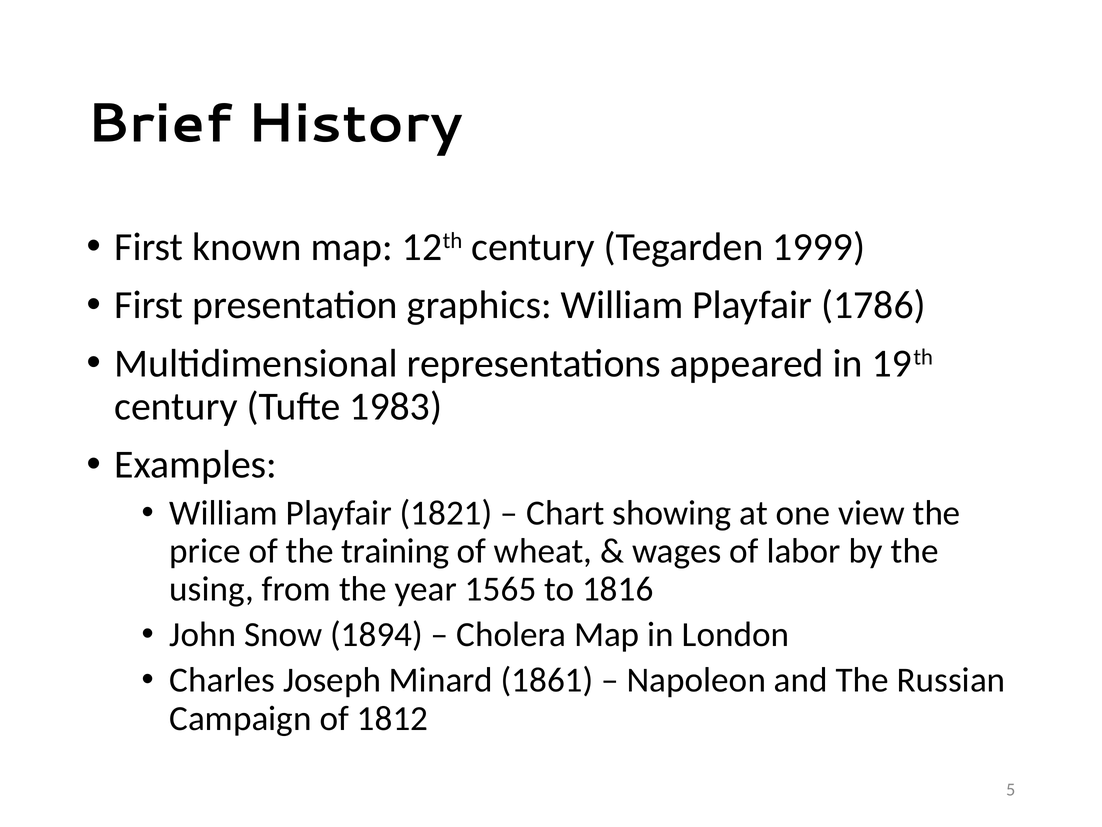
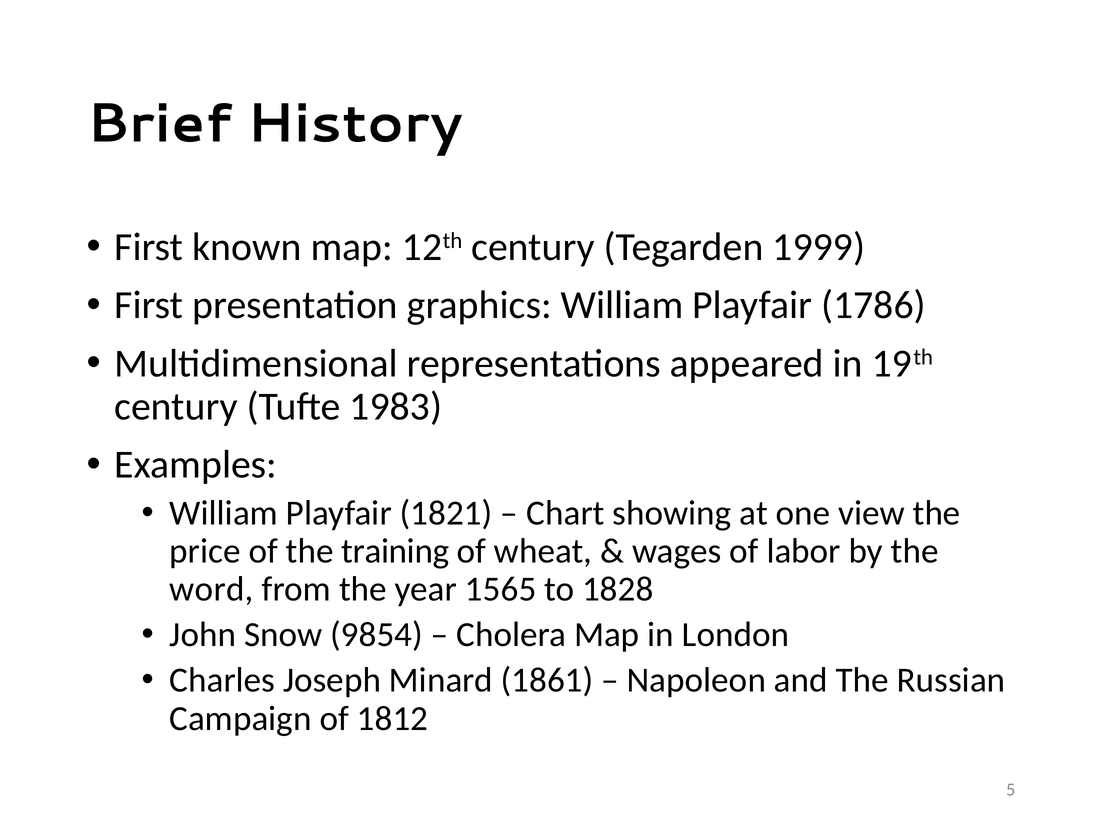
using: using -> word
1816: 1816 -> 1828
1894: 1894 -> 9854
